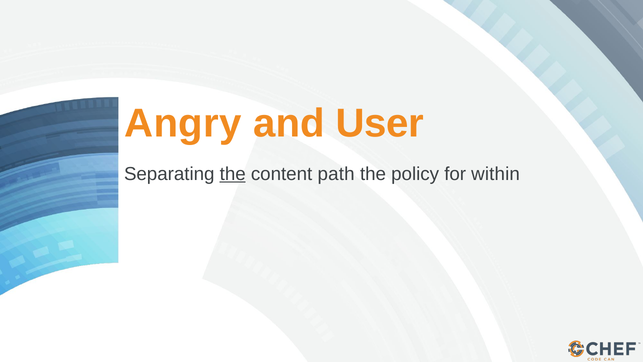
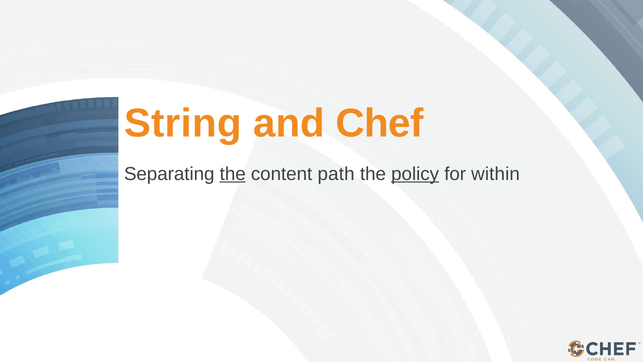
Angry: Angry -> String
User: User -> Chef
policy underline: none -> present
